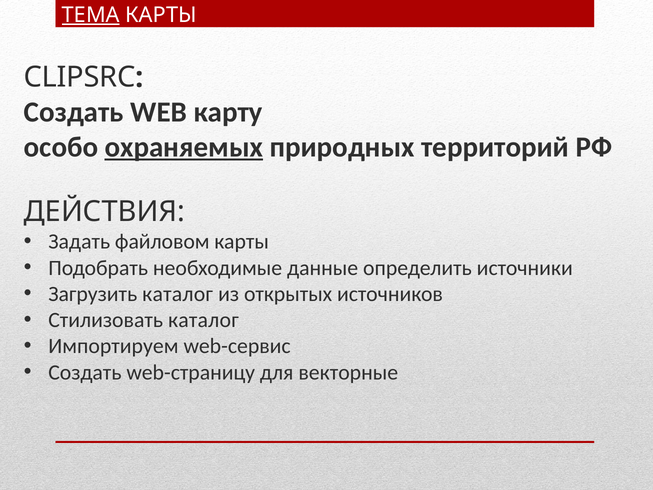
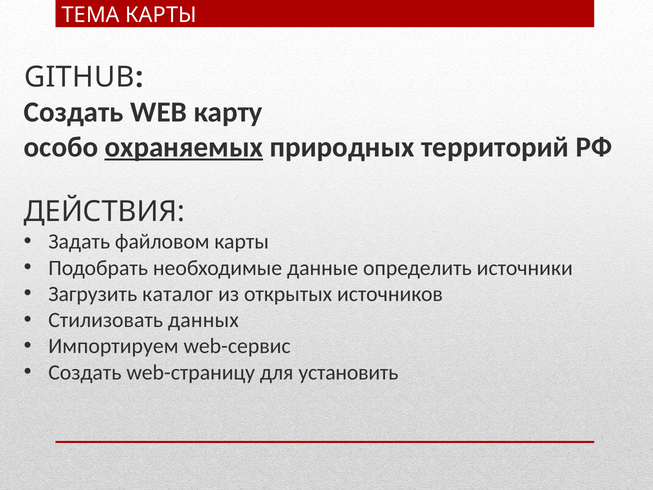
ТЕМА underline: present -> none
CLIPSRC: CLIPSRC -> GITHUB
Стилизовать каталог: каталог -> данных
векторные: векторные -> установить
